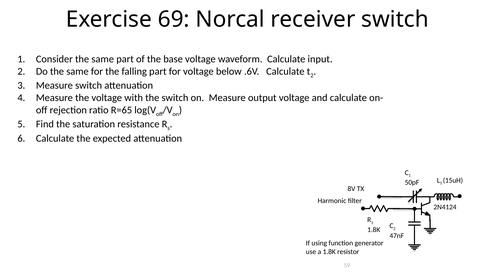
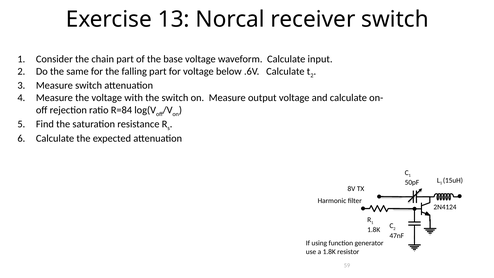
69: 69 -> 13
Consider the same: same -> chain
R=65: R=65 -> R=84
